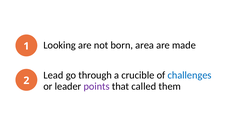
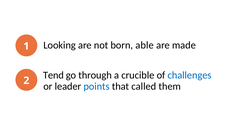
area: area -> able
Lead: Lead -> Tend
points colour: purple -> blue
